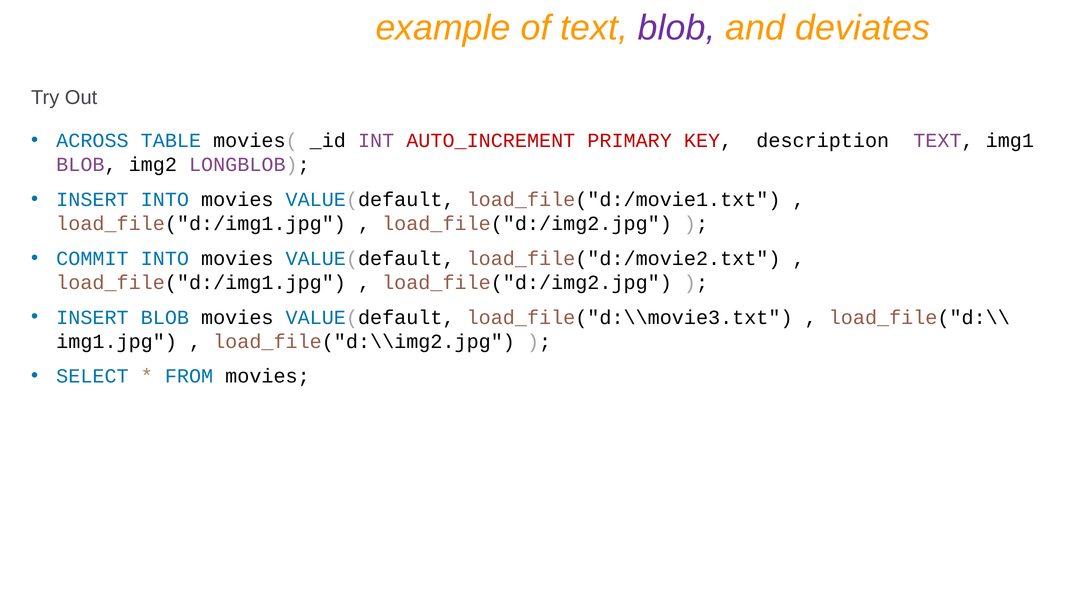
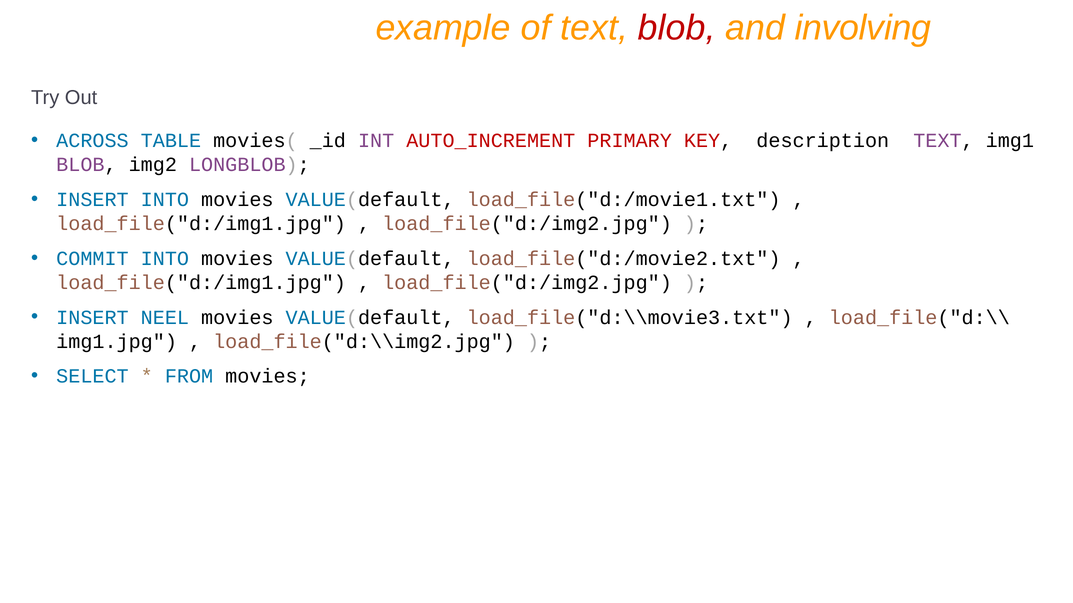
blob at (677, 28) colour: purple -> red
deviates: deviates -> involving
INSERT BLOB: BLOB -> NEEL
